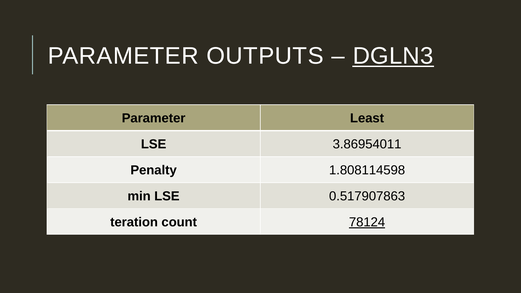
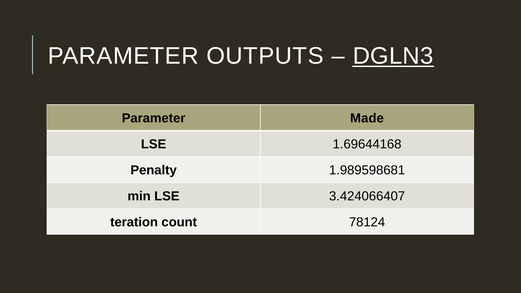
Least: Least -> Made
3.86954011: 3.86954011 -> 1.69644168
1.808114598: 1.808114598 -> 1.989598681
0.517907863: 0.517907863 -> 3.424066407
78124 underline: present -> none
